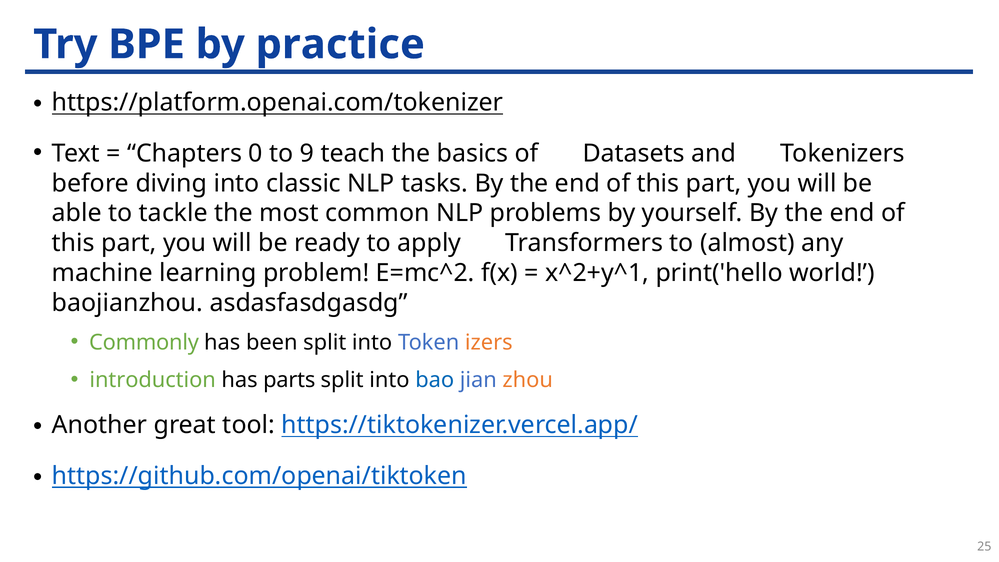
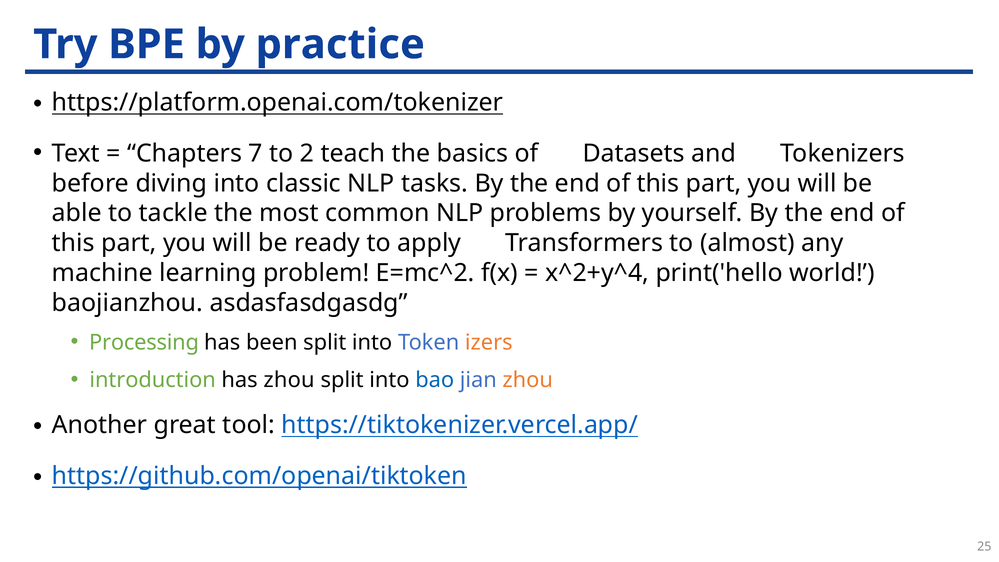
0: 0 -> 7
9: 9 -> 2
x^2+y^1: x^2+y^1 -> x^2+y^4
Commonly: Commonly -> Processing
has parts: parts -> zhou
